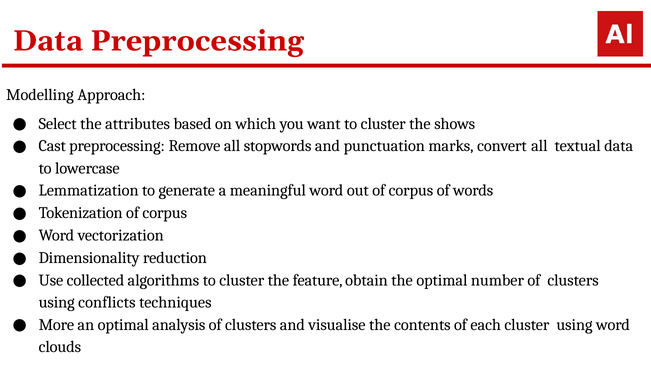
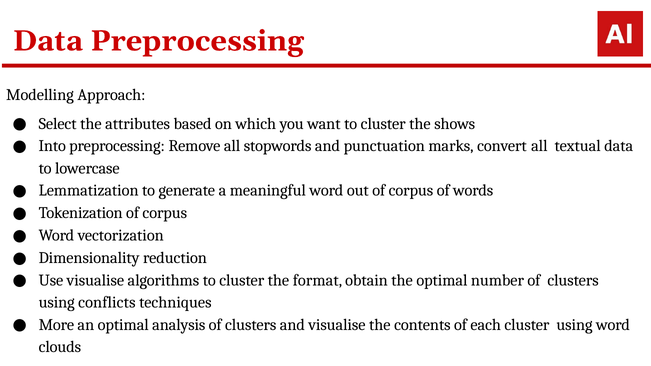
Cast: Cast -> Into
Use collected: collected -> visualise
feature: feature -> format
